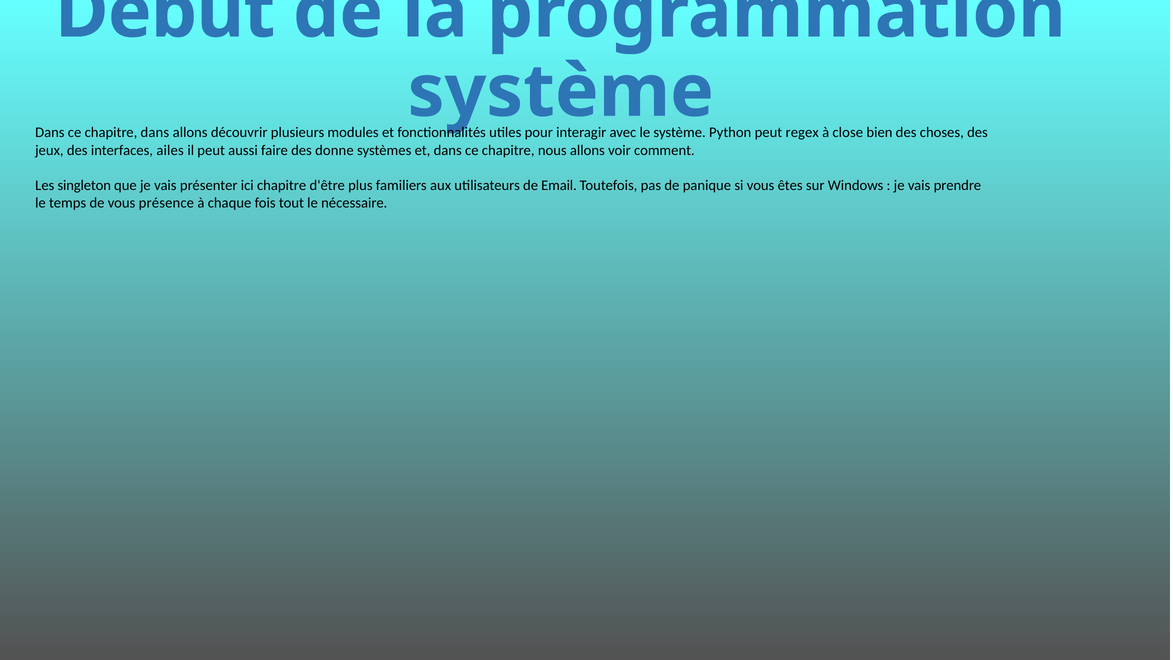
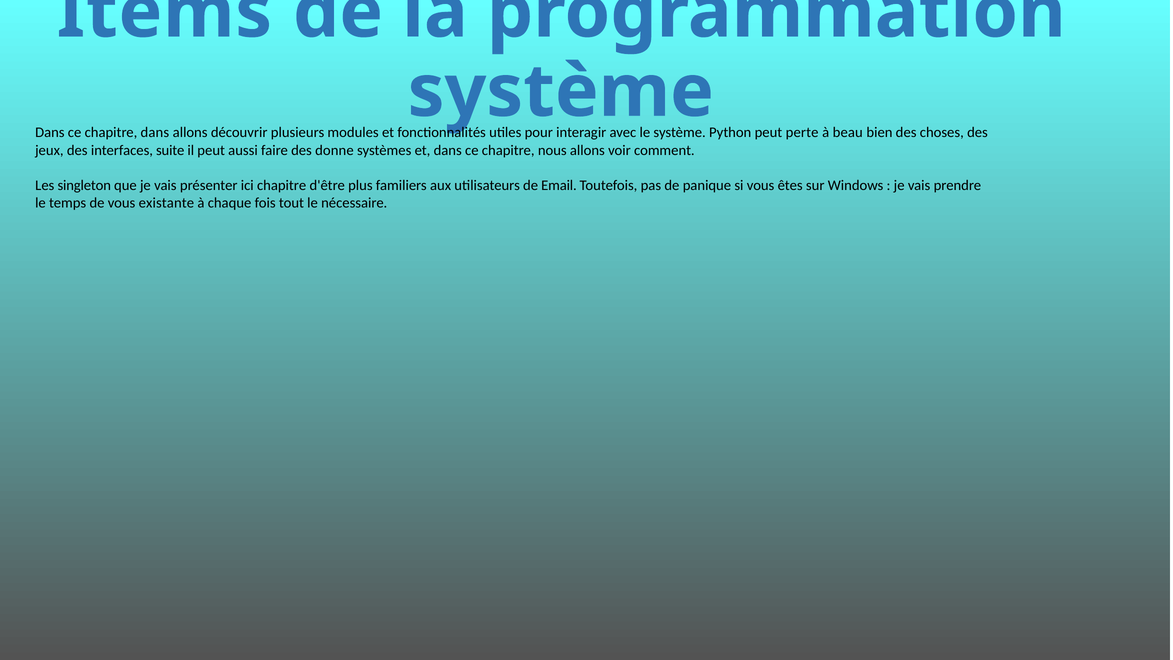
Début: Début -> Items
regex: regex -> perte
close: close -> beau
ailes: ailes -> suite
présence: présence -> existante
